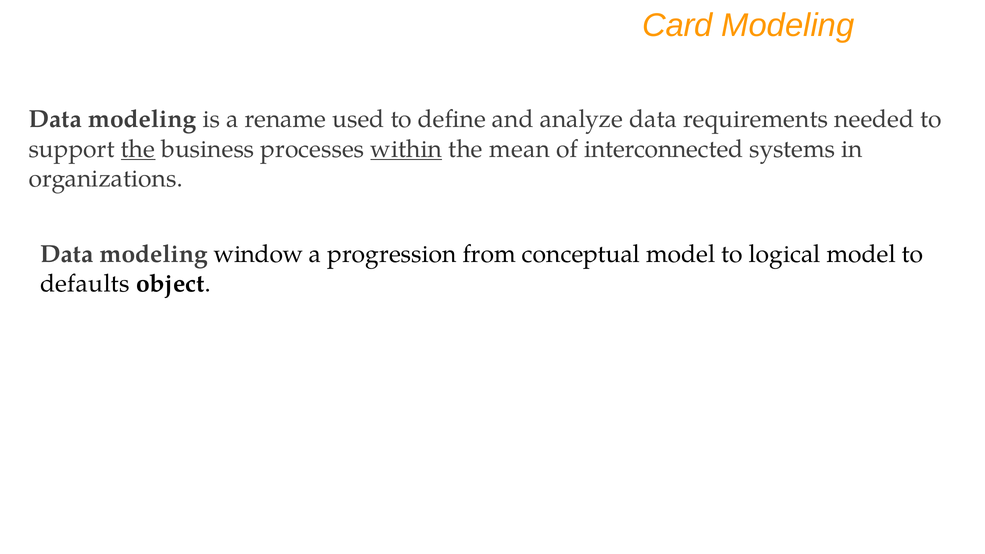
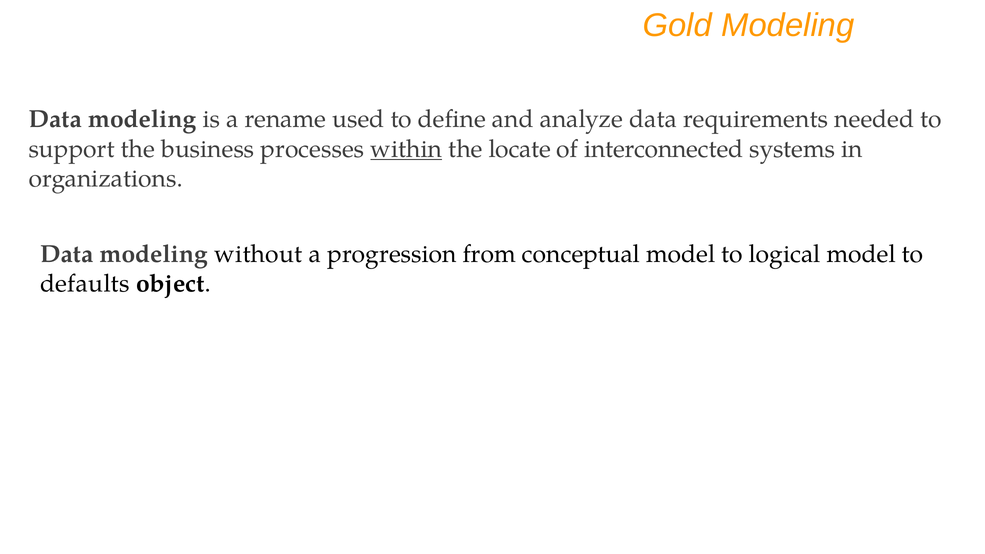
Card: Card -> Gold
the at (138, 149) underline: present -> none
mean: mean -> locate
window: window -> without
